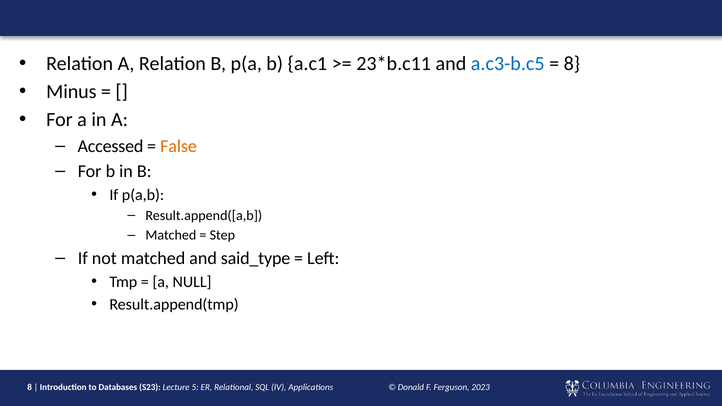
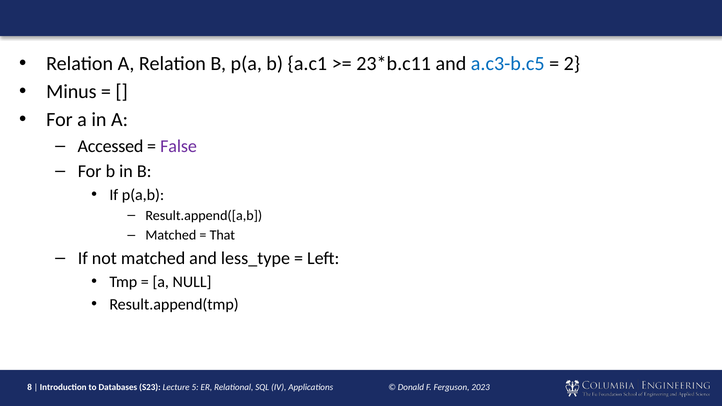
8 at (572, 64): 8 -> 2
False colour: orange -> purple
Step: Step -> That
said_type: said_type -> less_type
